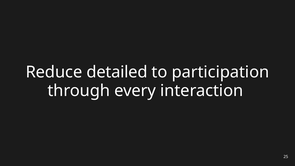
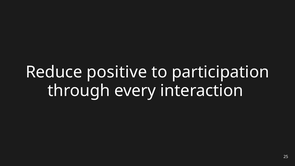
detailed: detailed -> positive
